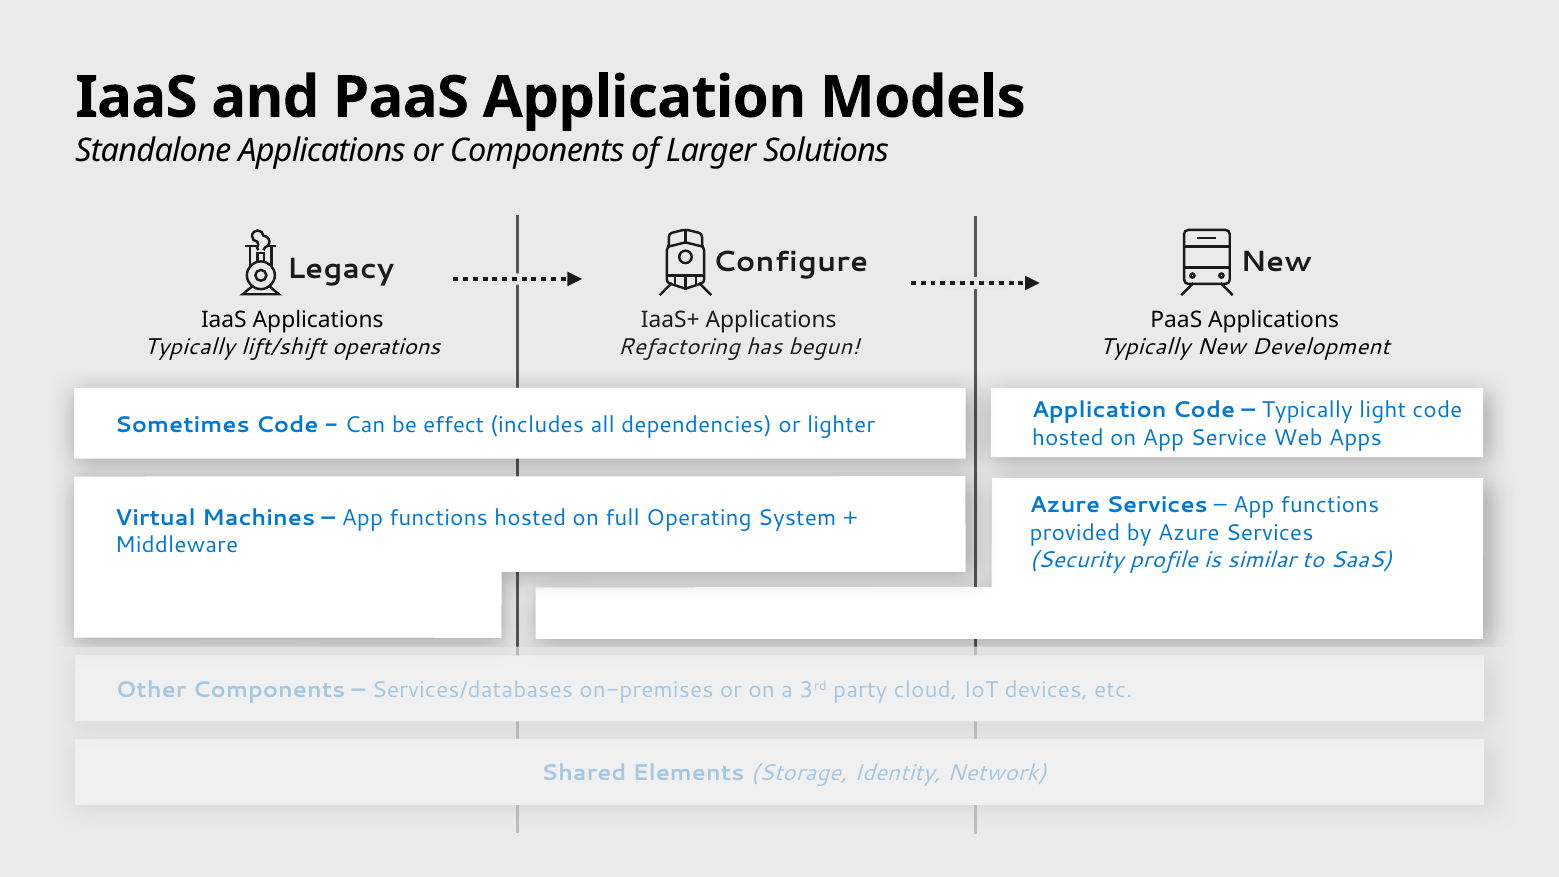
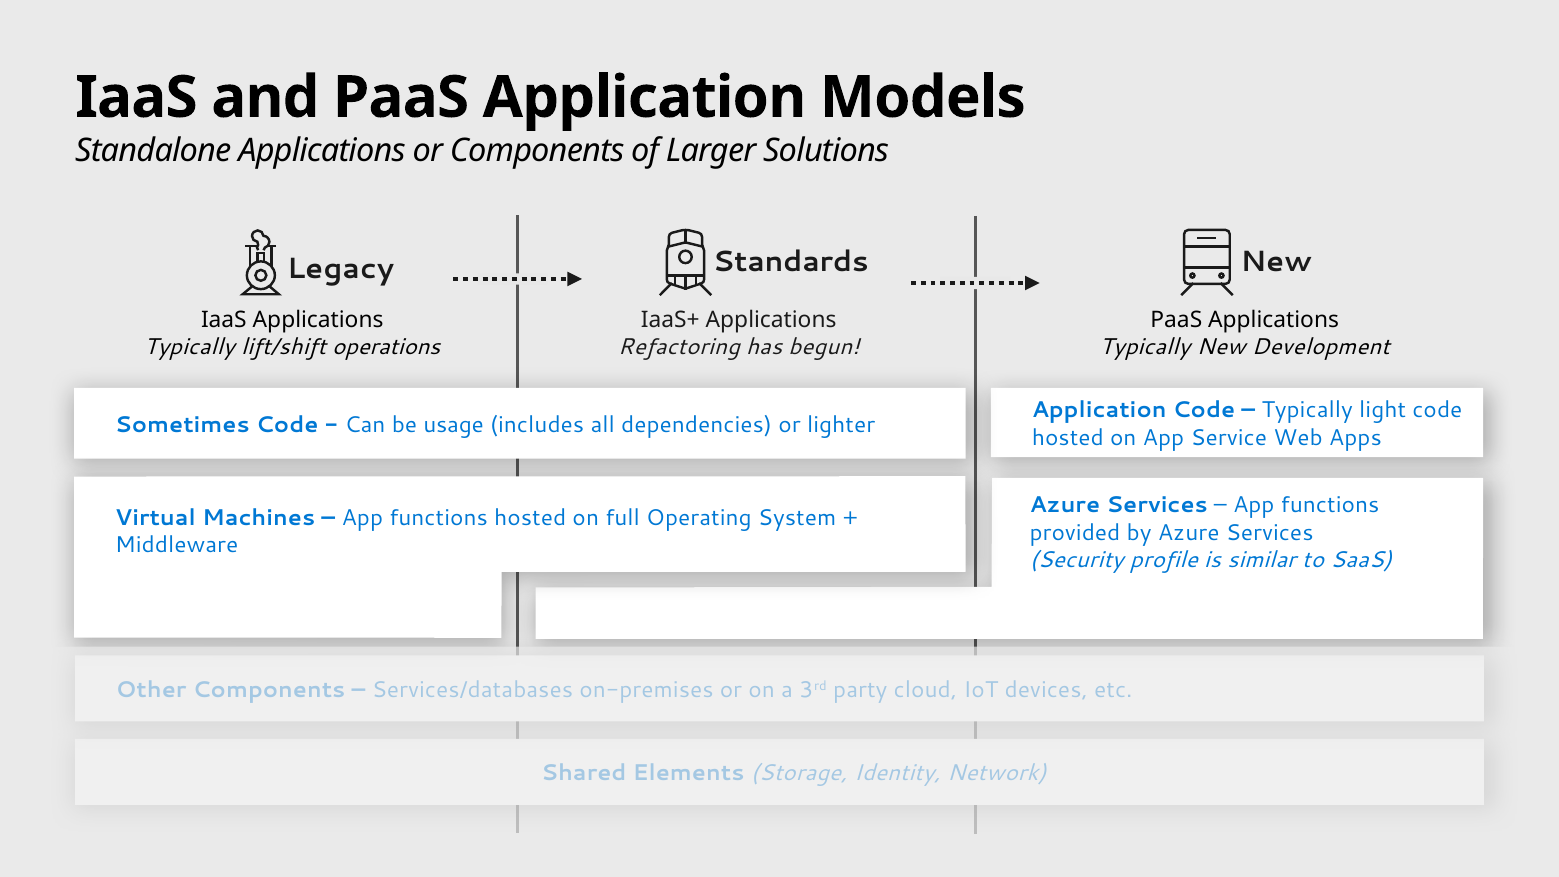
Configure: Configure -> Standards
effect: effect -> usage
